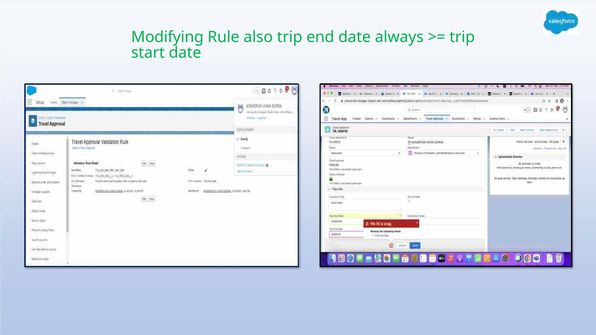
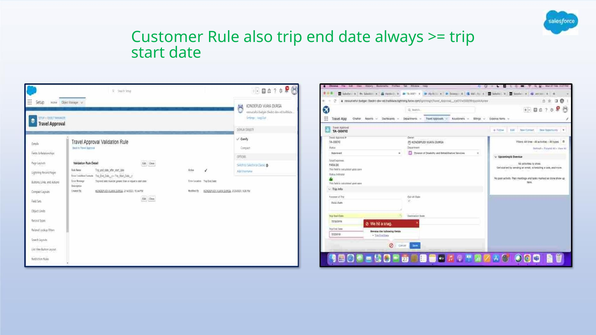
Modifying: Modifying -> Customer
